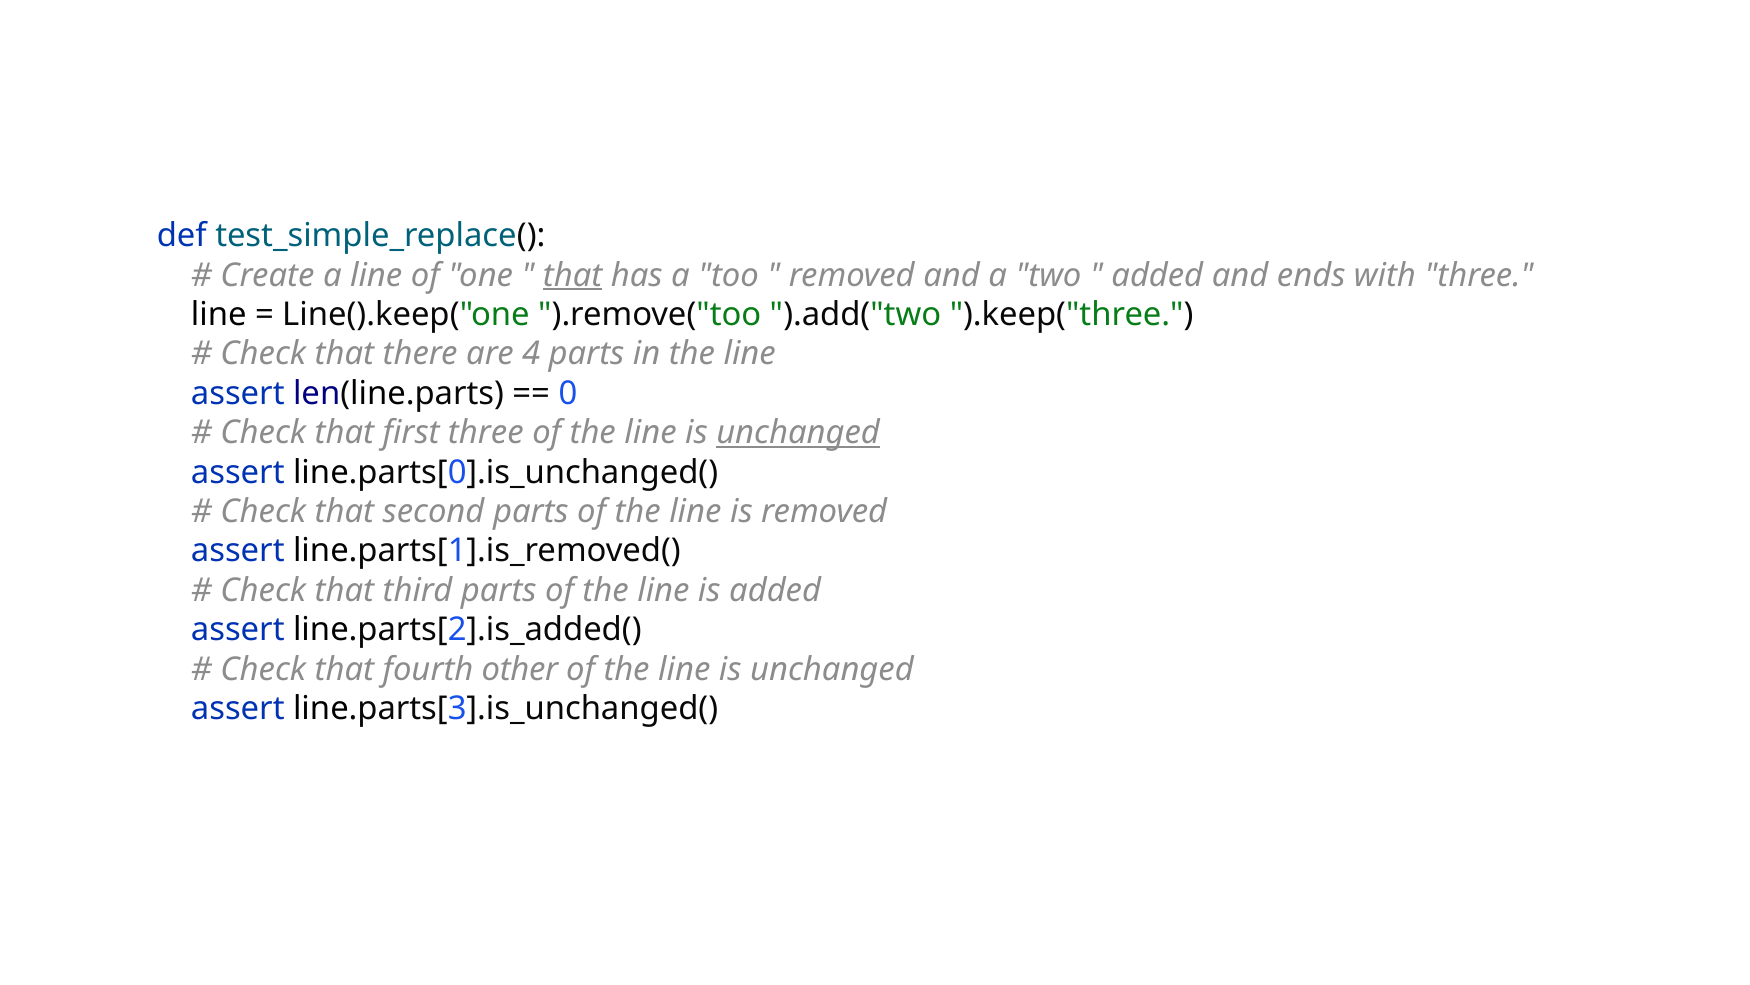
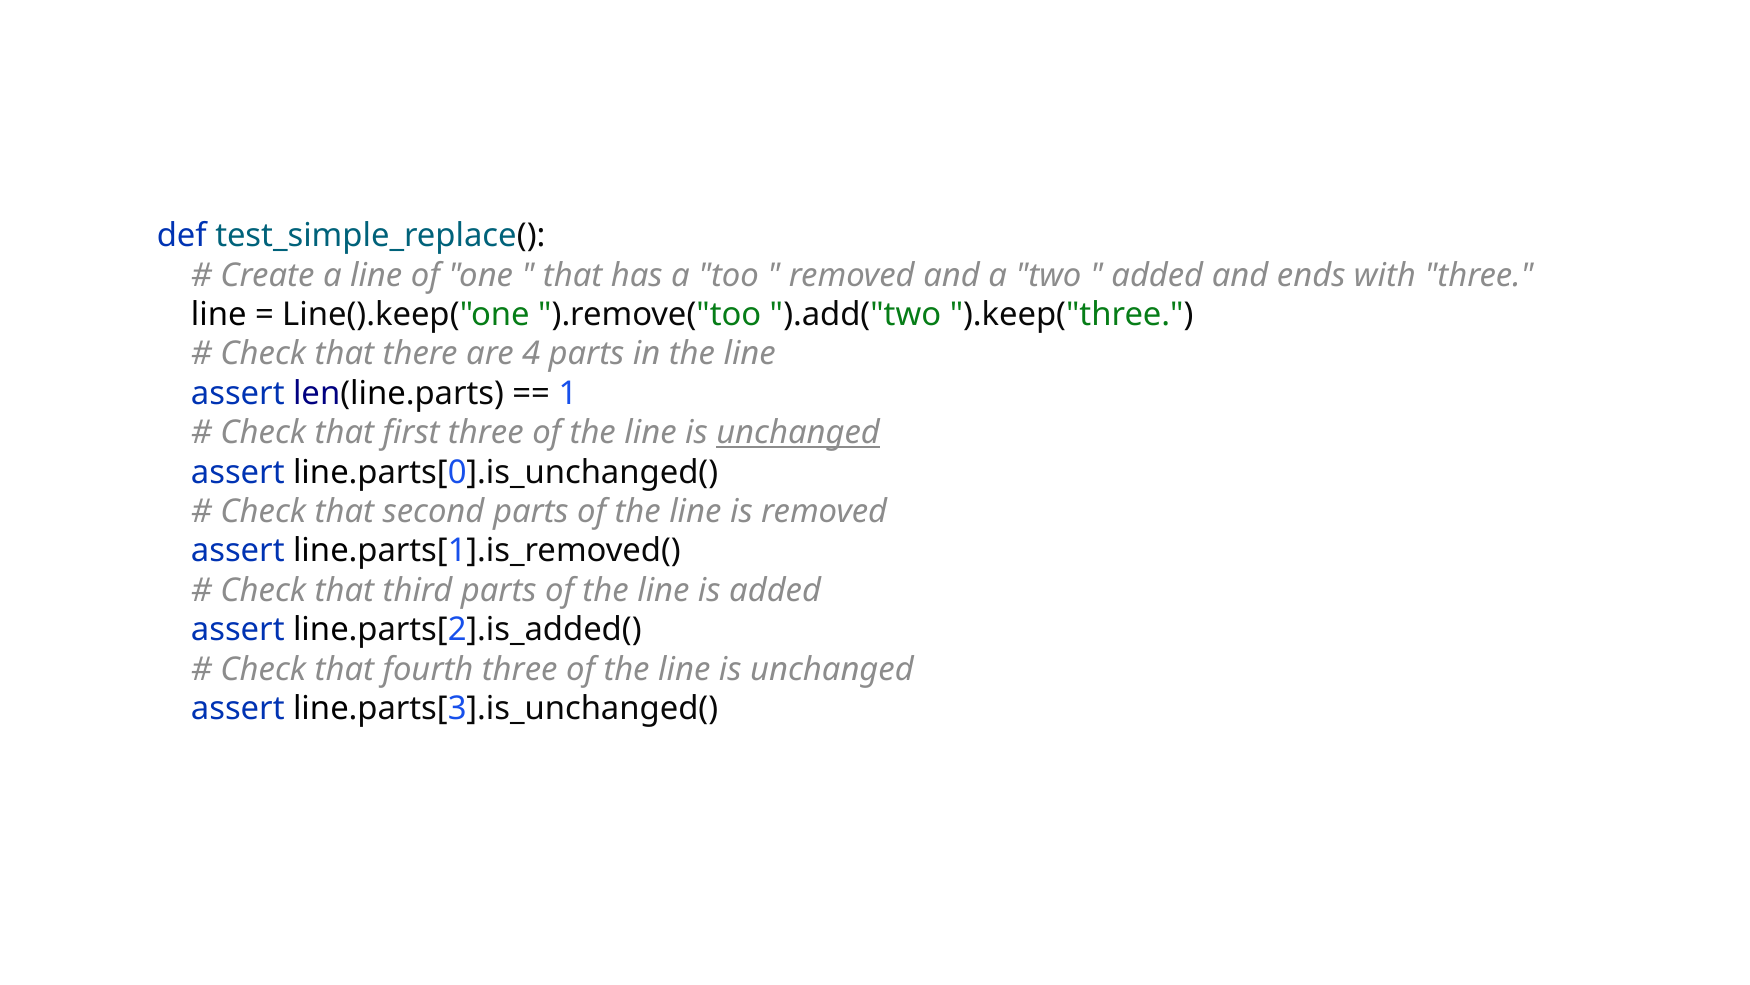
that at (573, 275) underline: present -> none
0: 0 -> 1
fourth other: other -> three
